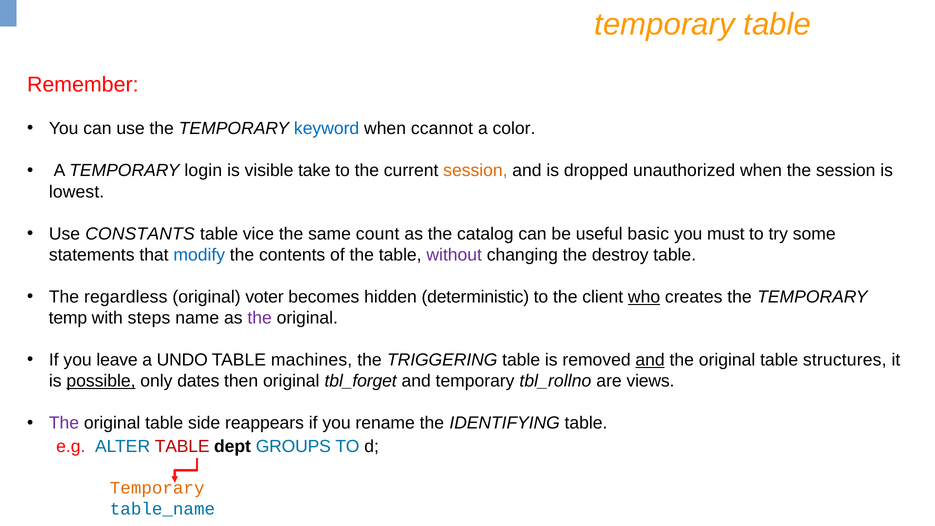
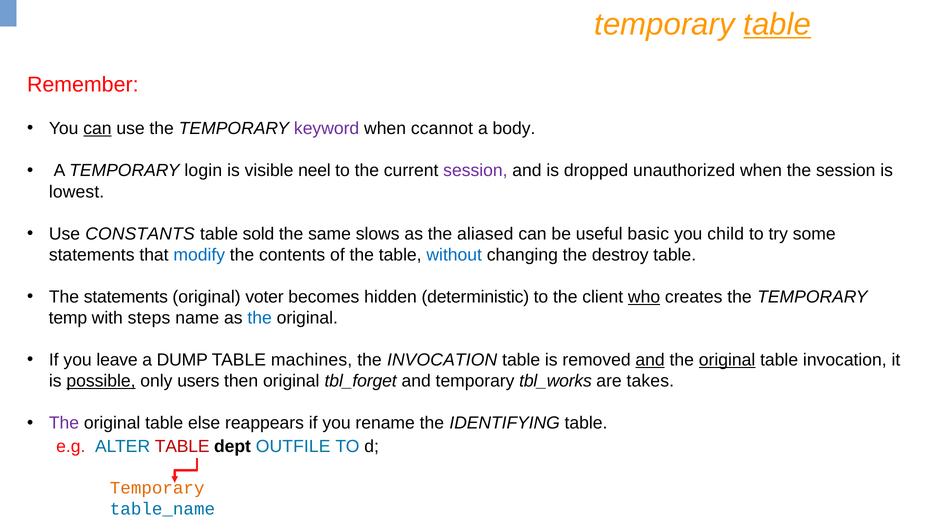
table at (777, 24) underline: none -> present
can at (97, 129) underline: none -> present
keyword colour: blue -> purple
color: color -> body
take: take -> neel
session at (475, 171) colour: orange -> purple
vice: vice -> sold
count: count -> slows
catalog: catalog -> aliased
must: must -> child
without colour: purple -> blue
The regardless: regardless -> statements
the at (260, 318) colour: purple -> blue
UNDO: UNDO -> DUMP
the TRIGGERING: TRIGGERING -> INVOCATION
original at (727, 360) underline: none -> present
table structures: structures -> invocation
dates: dates -> users
tbl_rollno: tbl_rollno -> tbl_works
views: views -> takes
side: side -> else
GROUPS: GROUPS -> OUTFILE
